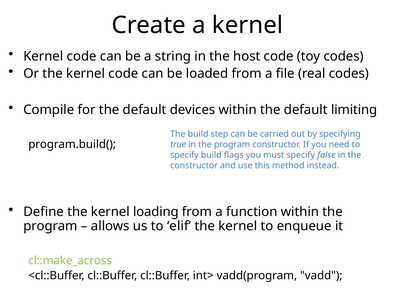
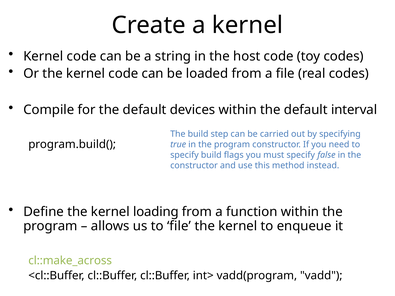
limiting: limiting -> interval
to elif: elif -> file
